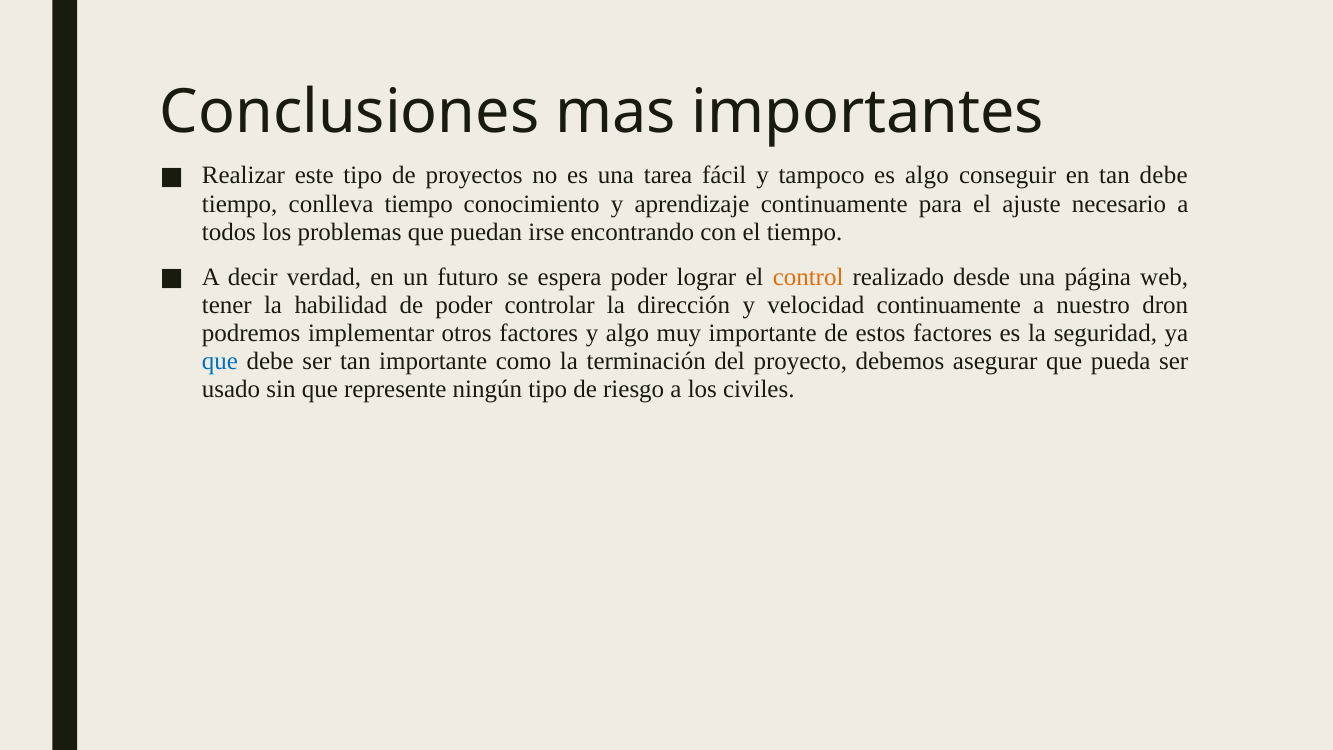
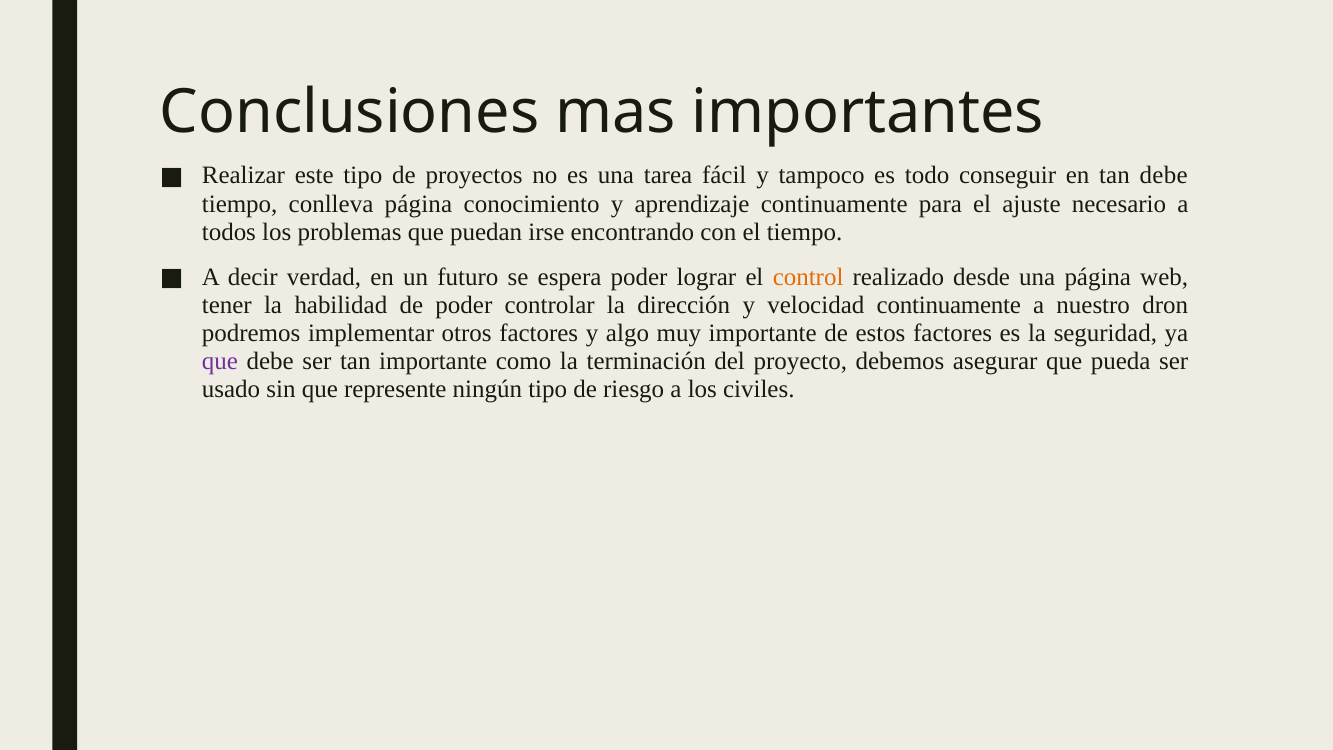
es algo: algo -> todo
conlleva tiempo: tiempo -> página
que at (220, 361) colour: blue -> purple
